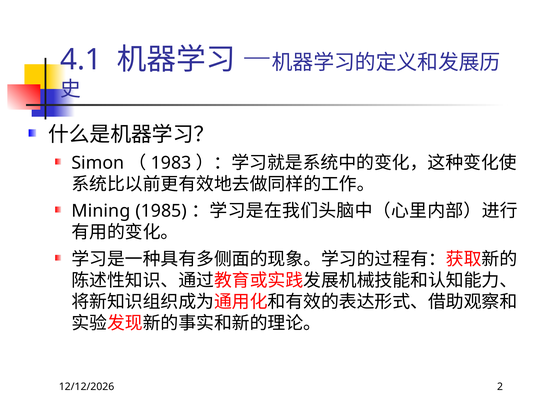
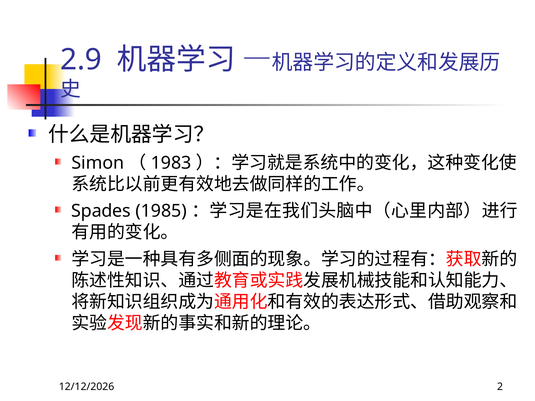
4.1: 4.1 -> 2.9
Mining: Mining -> Spades
